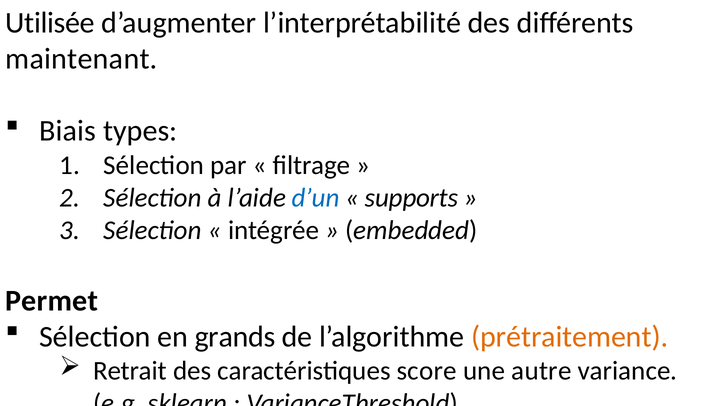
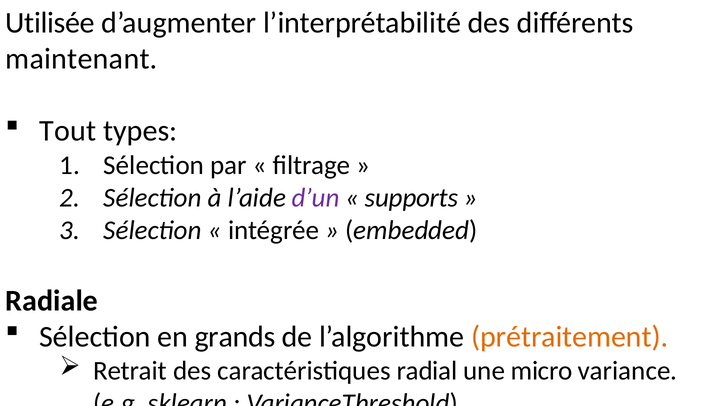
Biais: Biais -> Tout
d’un colour: blue -> purple
Permet: Permet -> Radiale
score: score -> radial
autre: autre -> micro
